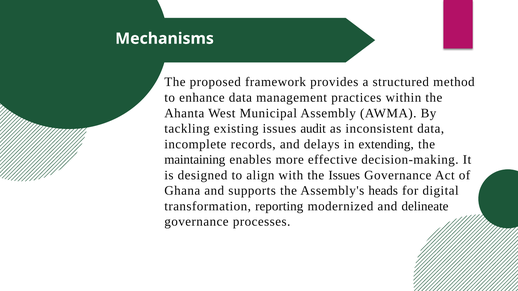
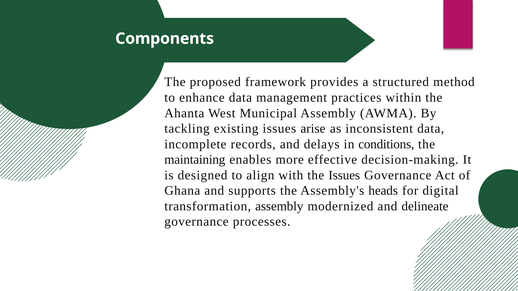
Mechanisms: Mechanisms -> Components
audit: audit -> arise
extending: extending -> conditions
transformation reporting: reporting -> assembly
